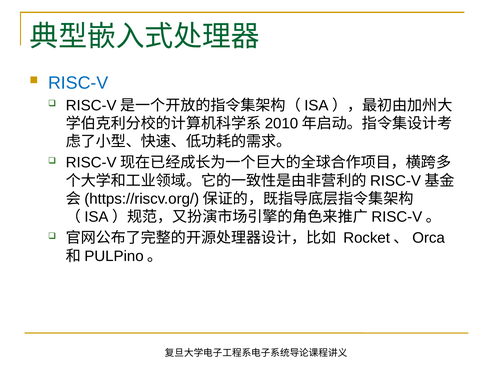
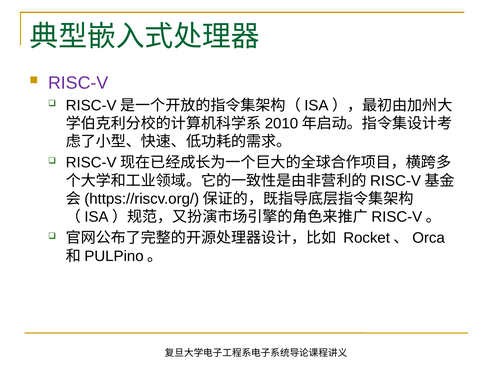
RISC-V colour: blue -> purple
